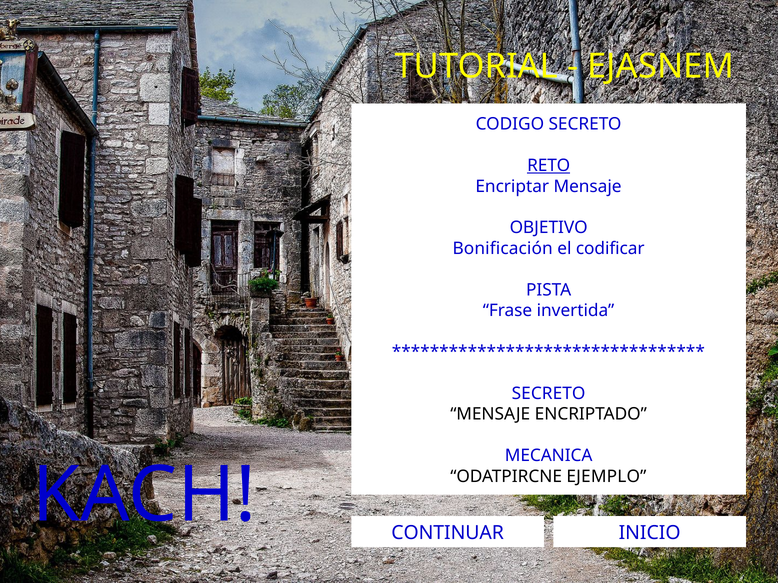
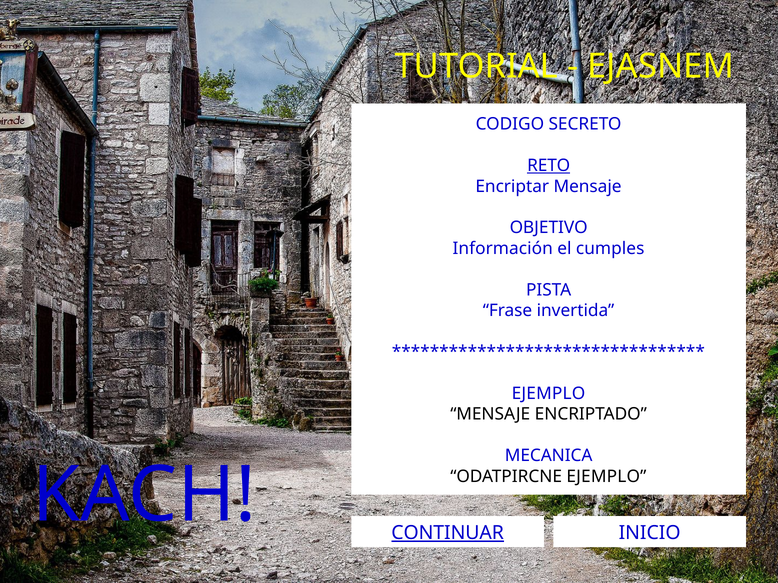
Bonificación: Bonificación -> Información
codificar: codificar -> cumples
SECRETO at (549, 394): SECRETO -> EJEMPLO
CONTINUAR underline: none -> present
